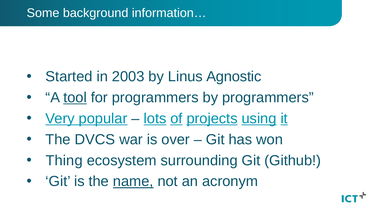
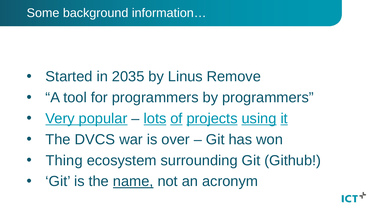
2003: 2003 -> 2035
Agnostic: Agnostic -> Remove
tool underline: present -> none
